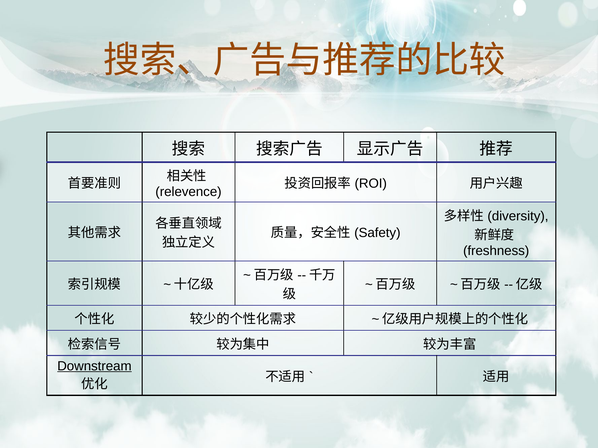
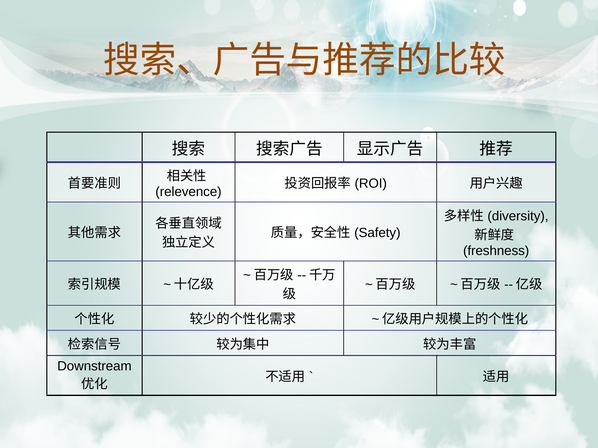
Downstream underline: present -> none
